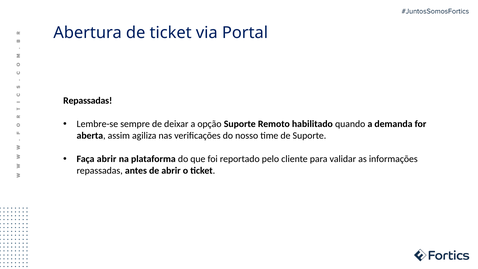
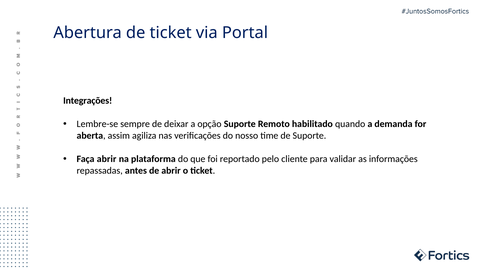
Repassadas at (88, 101): Repassadas -> Integrações
